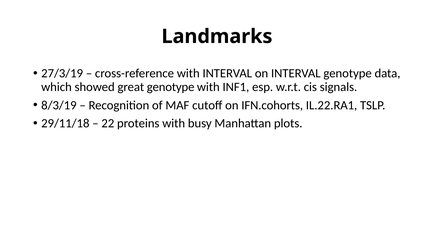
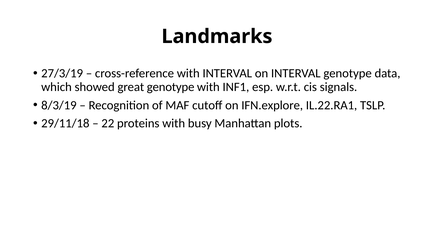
IFN.cohorts: IFN.cohorts -> IFN.explore
